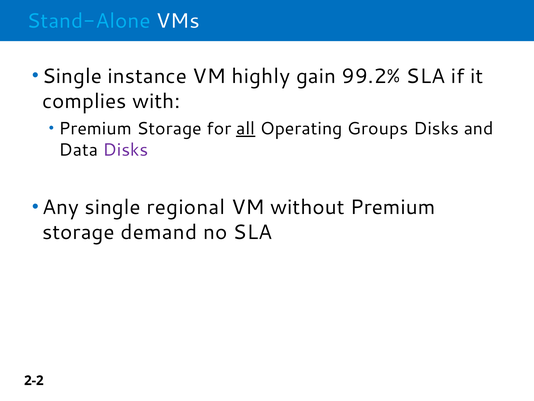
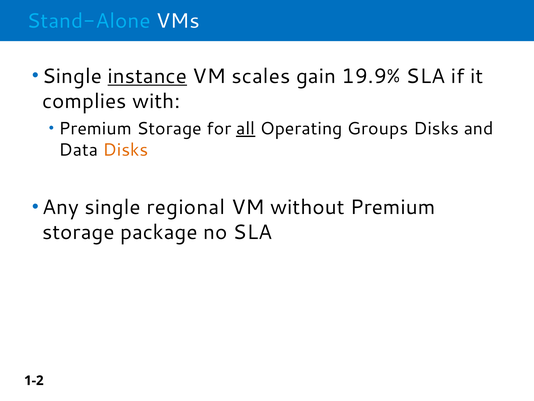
instance underline: none -> present
highly: highly -> scales
99.2%: 99.2% -> 19.9%
Disks at (126, 150) colour: purple -> orange
demand: demand -> package
2-2: 2-2 -> 1-2
